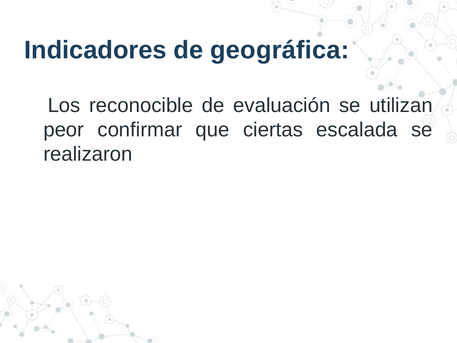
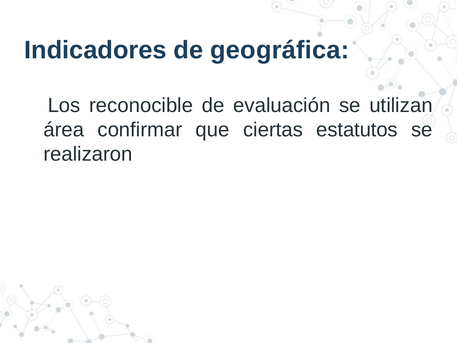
peor: peor -> área
escalada: escalada -> estatutos
